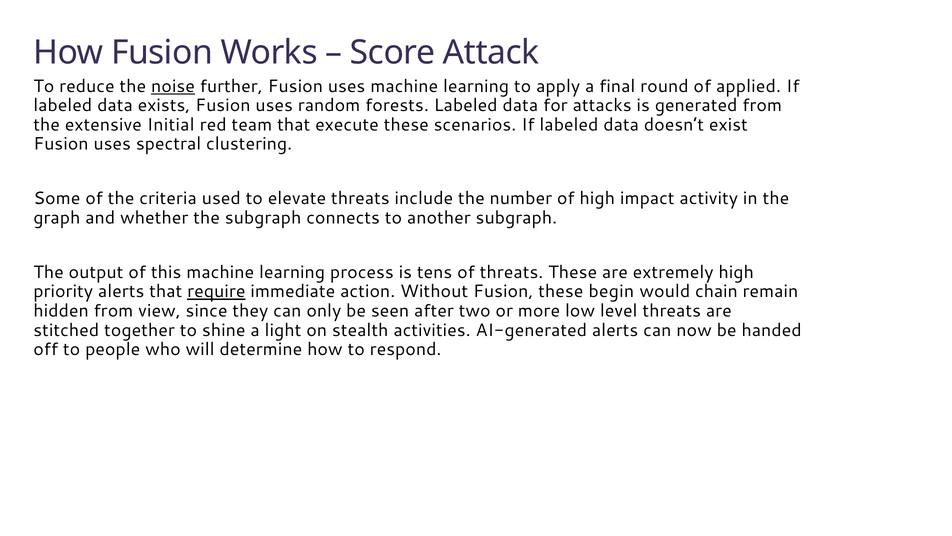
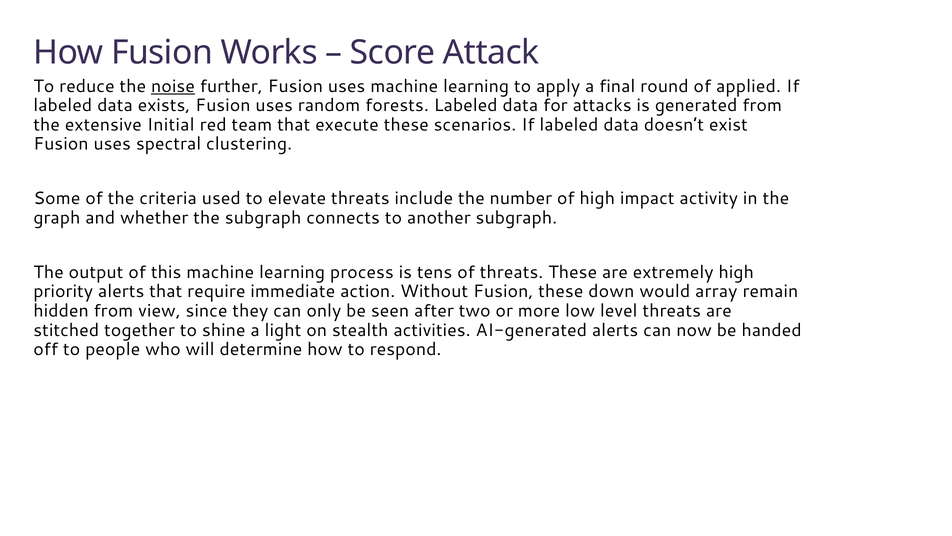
require underline: present -> none
begin: begin -> down
chain: chain -> array
